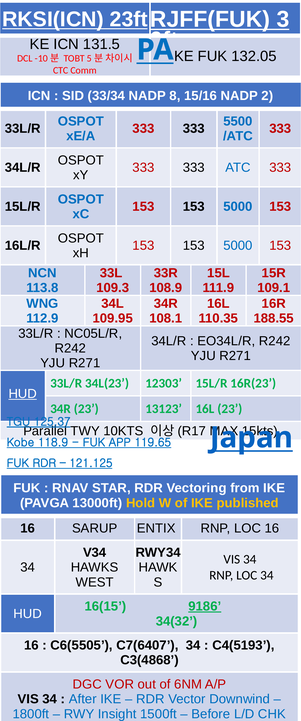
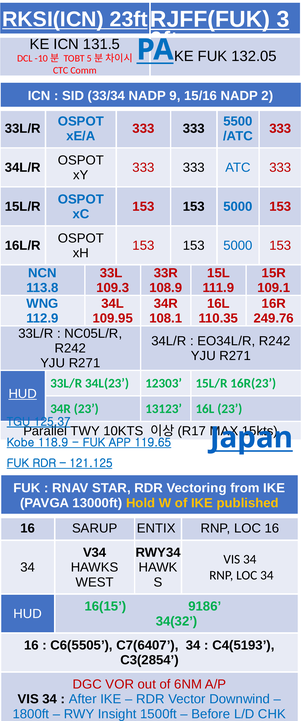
8: 8 -> 9
188.55: 188.55 -> 249.76
9186 underline: present -> none
C3(4868: C3(4868 -> C3(2854
